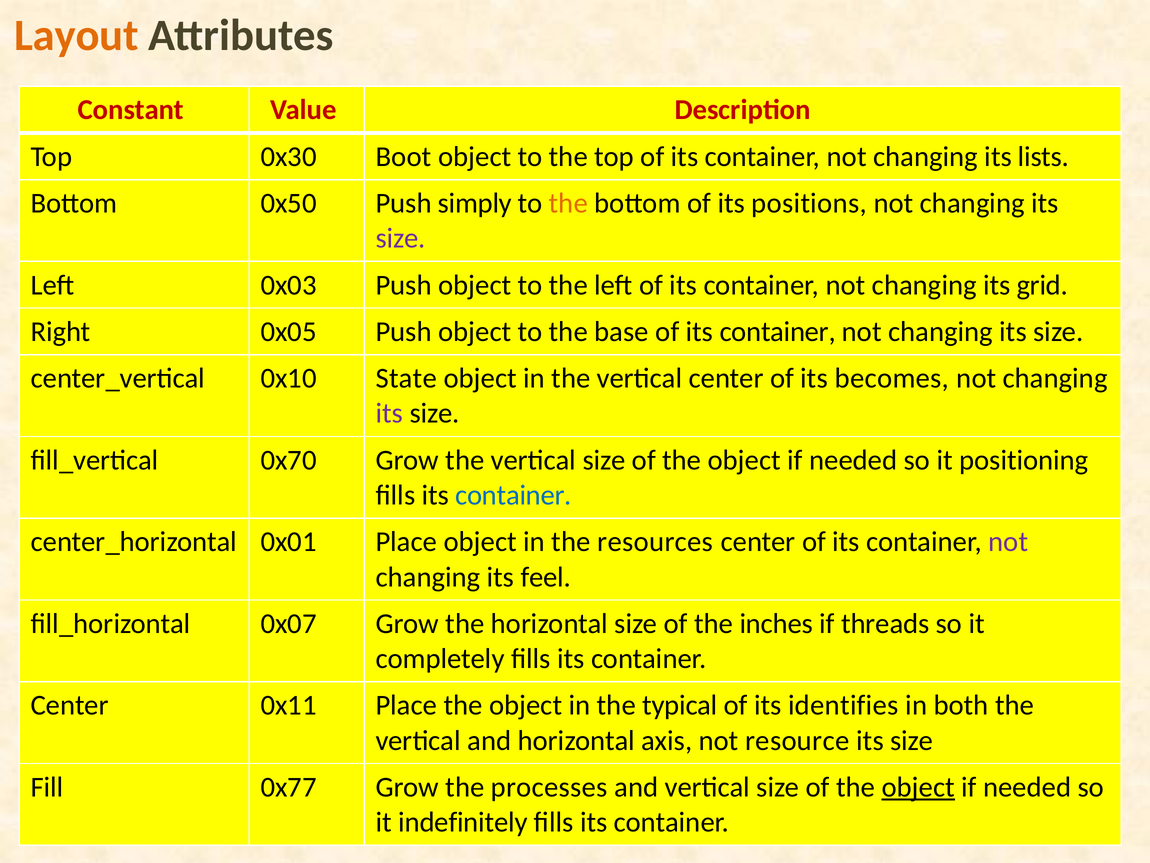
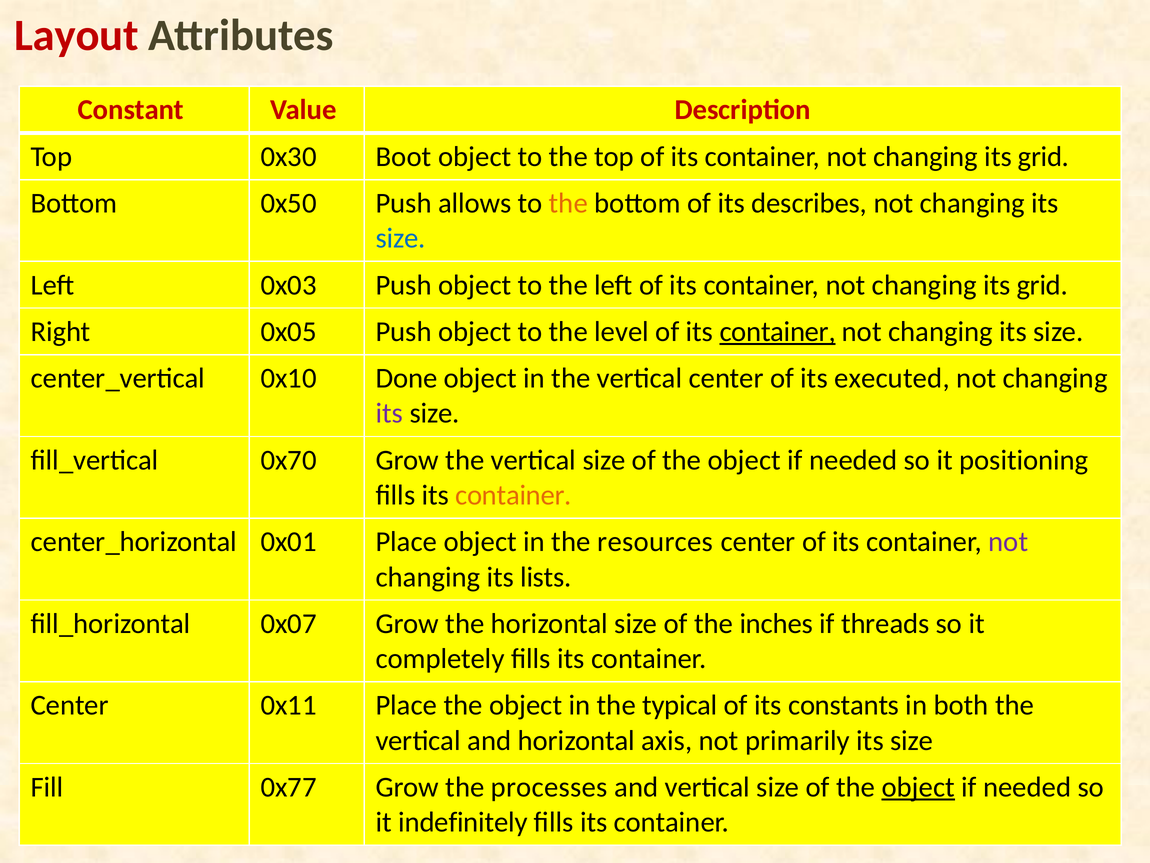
Layout colour: orange -> red
lists at (1043, 157): lists -> grid
simply: simply -> allows
positions: positions -> describes
size at (401, 238) colour: purple -> blue
base: base -> level
container at (778, 332) underline: none -> present
State: State -> Done
becomes: becomes -> executed
container at (513, 495) colour: blue -> orange
feel: feel -> lists
identifies: identifies -> constants
resource: resource -> primarily
